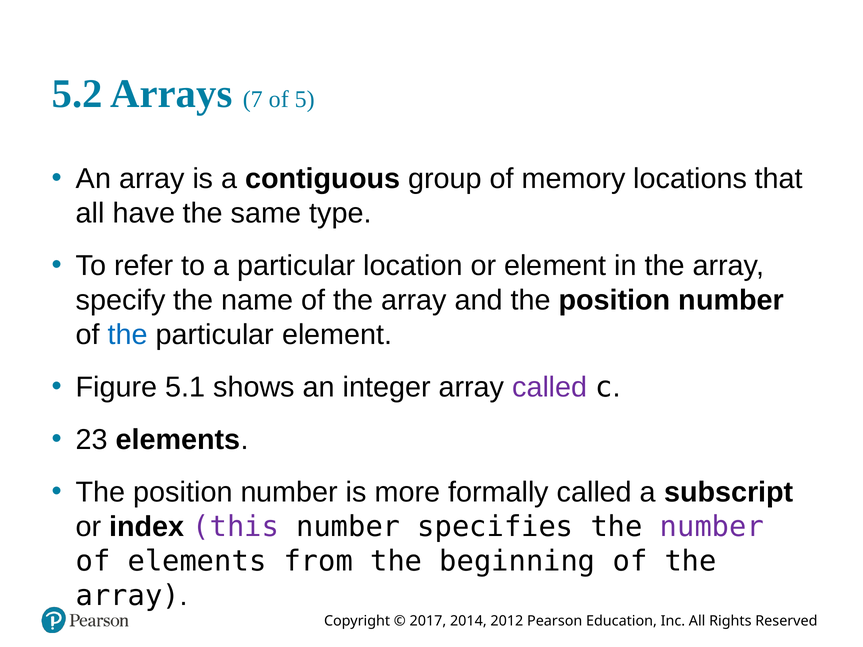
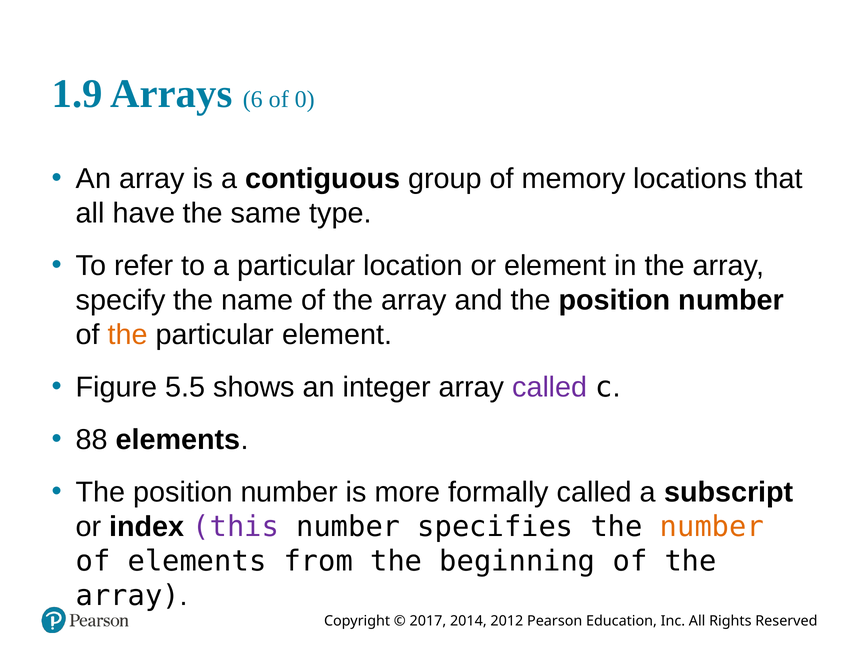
5.2: 5.2 -> 1.9
7: 7 -> 6
5: 5 -> 0
the at (128, 335) colour: blue -> orange
5.1: 5.1 -> 5.5
23: 23 -> 88
number at (712, 527) colour: purple -> orange
